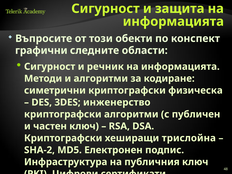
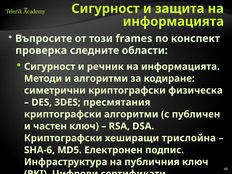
обекти: обекти -> frames
графични: графични -> проверка
инженерство: инженерство -> пресмятания
SHA-2: SHA-2 -> SHA-6
